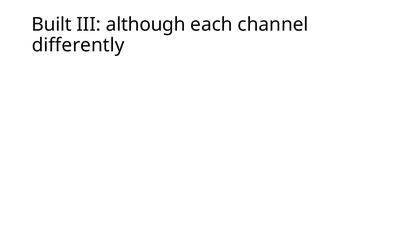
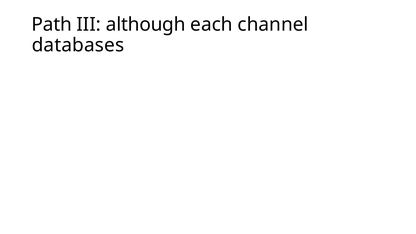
Built: Built -> Path
differently: differently -> databases
